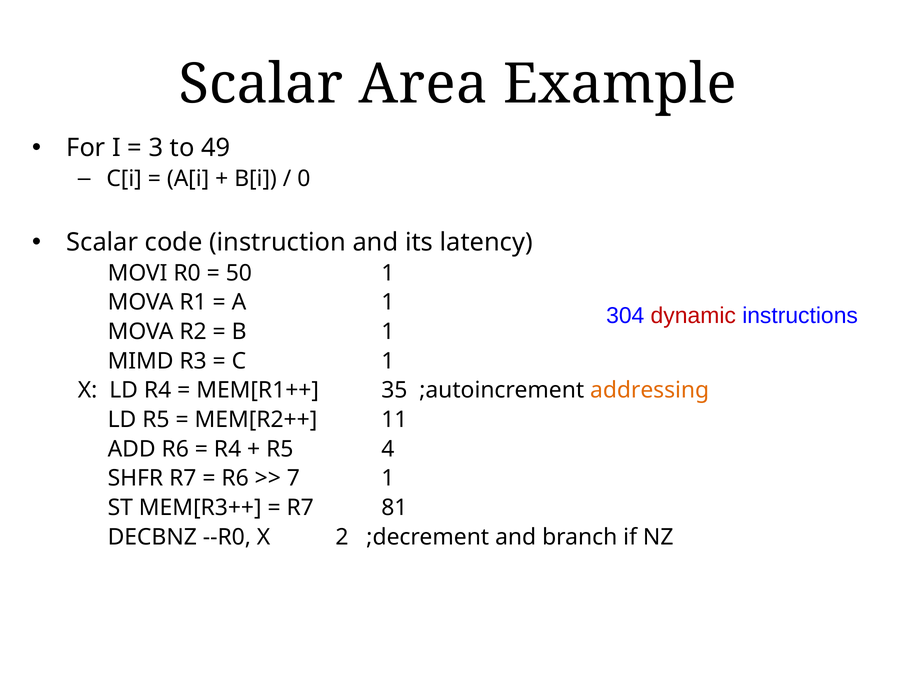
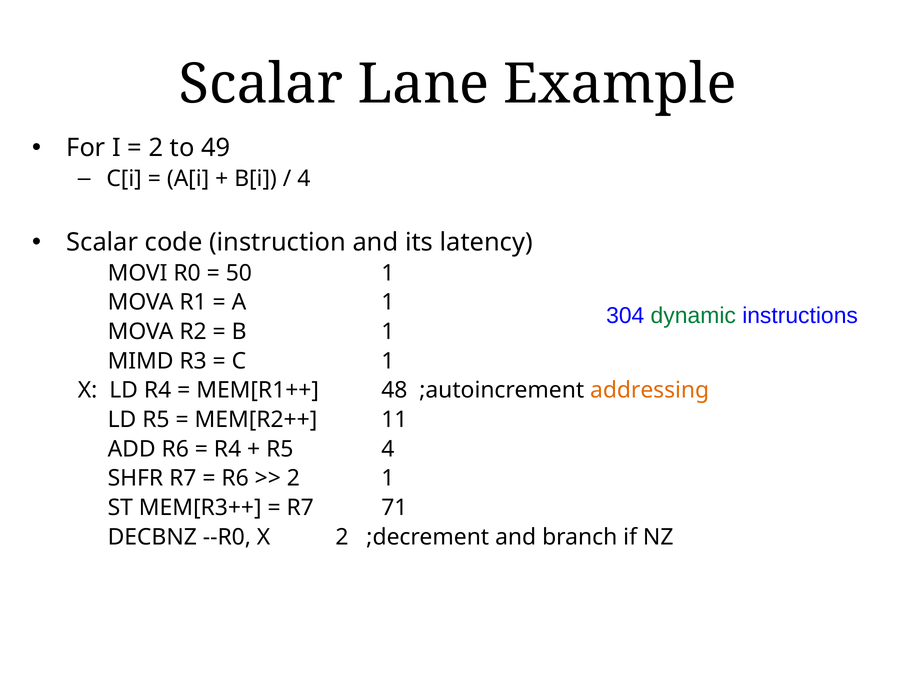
Area: Area -> Lane
3 at (156, 148): 3 -> 2
0 at (304, 179): 0 -> 4
dynamic colour: red -> green
35: 35 -> 48
7 at (293, 478): 7 -> 2
81: 81 -> 71
